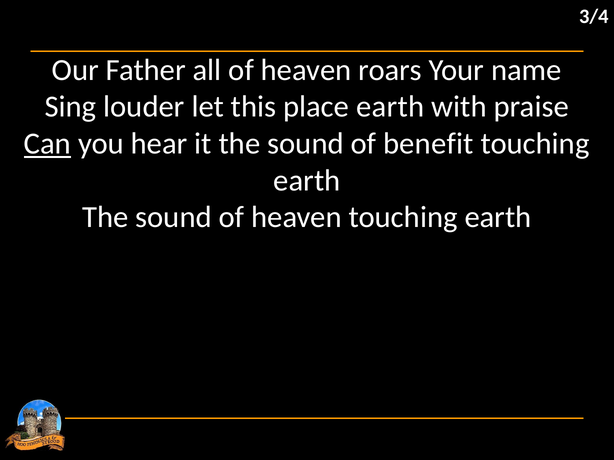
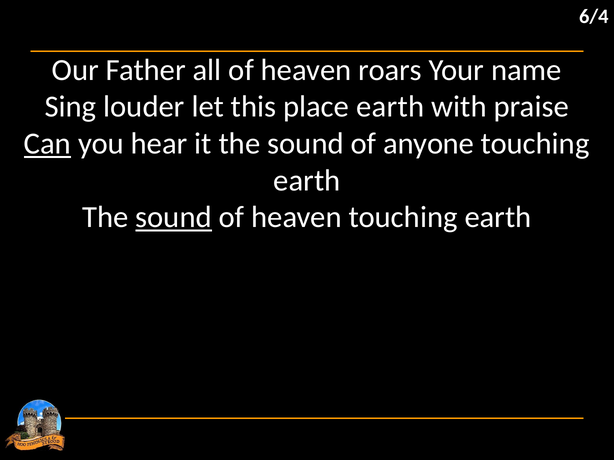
3/4: 3/4 -> 6/4
benefit: benefit -> anyone
sound at (174, 218) underline: none -> present
